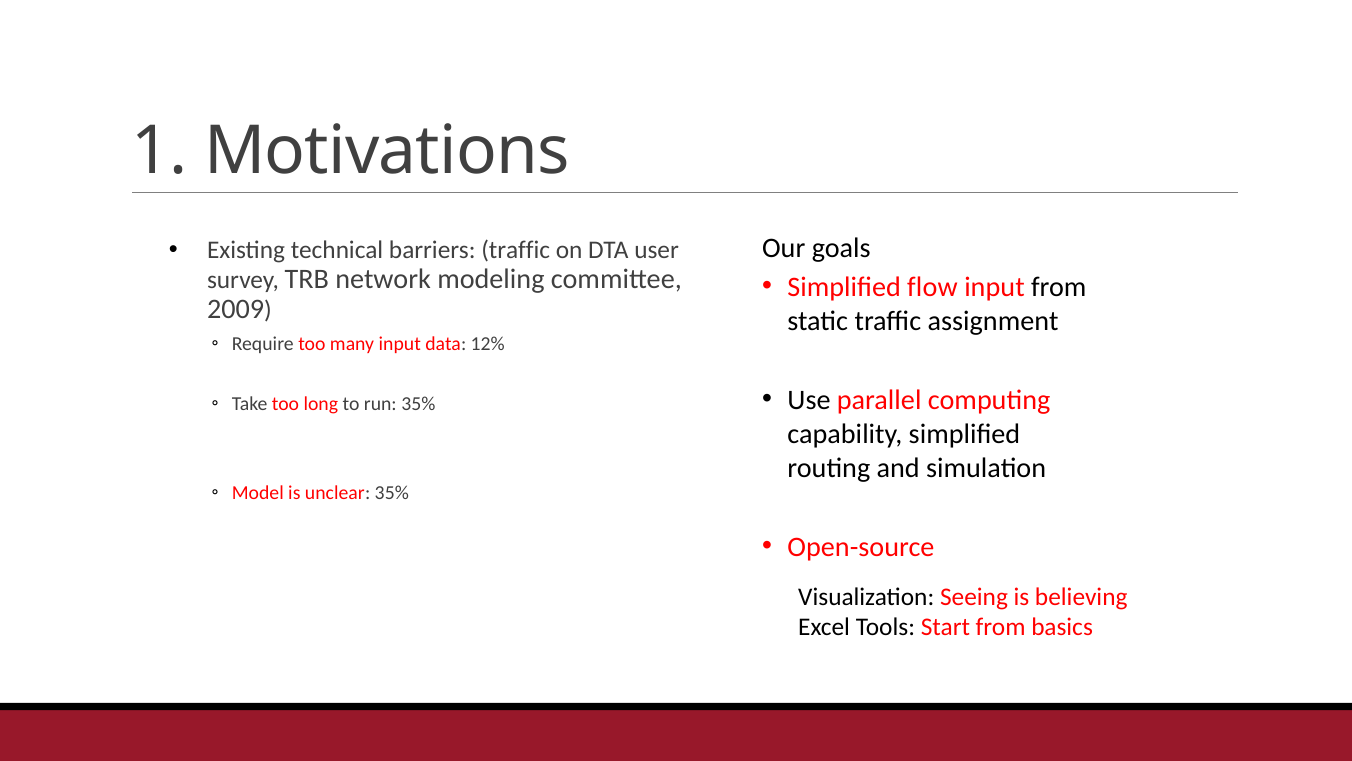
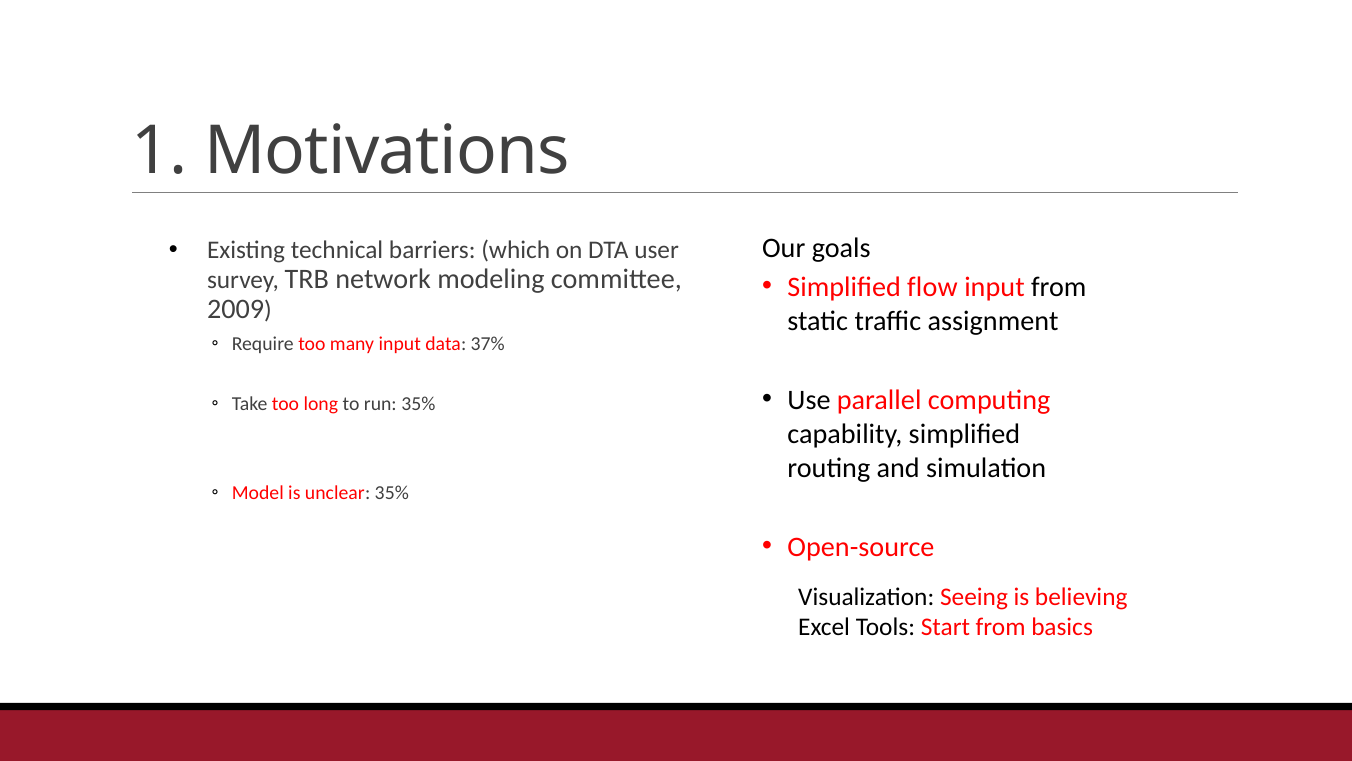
barriers traffic: traffic -> which
12%: 12% -> 37%
